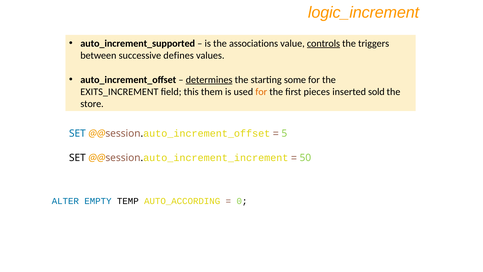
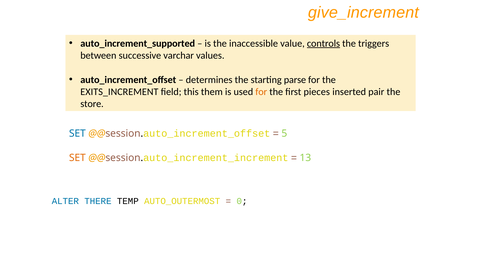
logic_increment: logic_increment -> give_increment
associations: associations -> inaccessible
defines: defines -> varchar
determines underline: present -> none
some: some -> parse
sold: sold -> pair
SET at (77, 158) colour: black -> orange
50: 50 -> 13
EMPTY: EMPTY -> THERE
AUTO_ACCORDING: AUTO_ACCORDING -> AUTO_OUTERMOST
